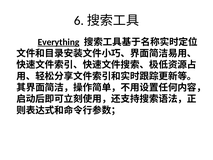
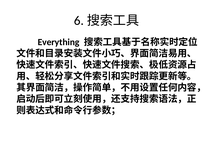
Everything underline: present -> none
